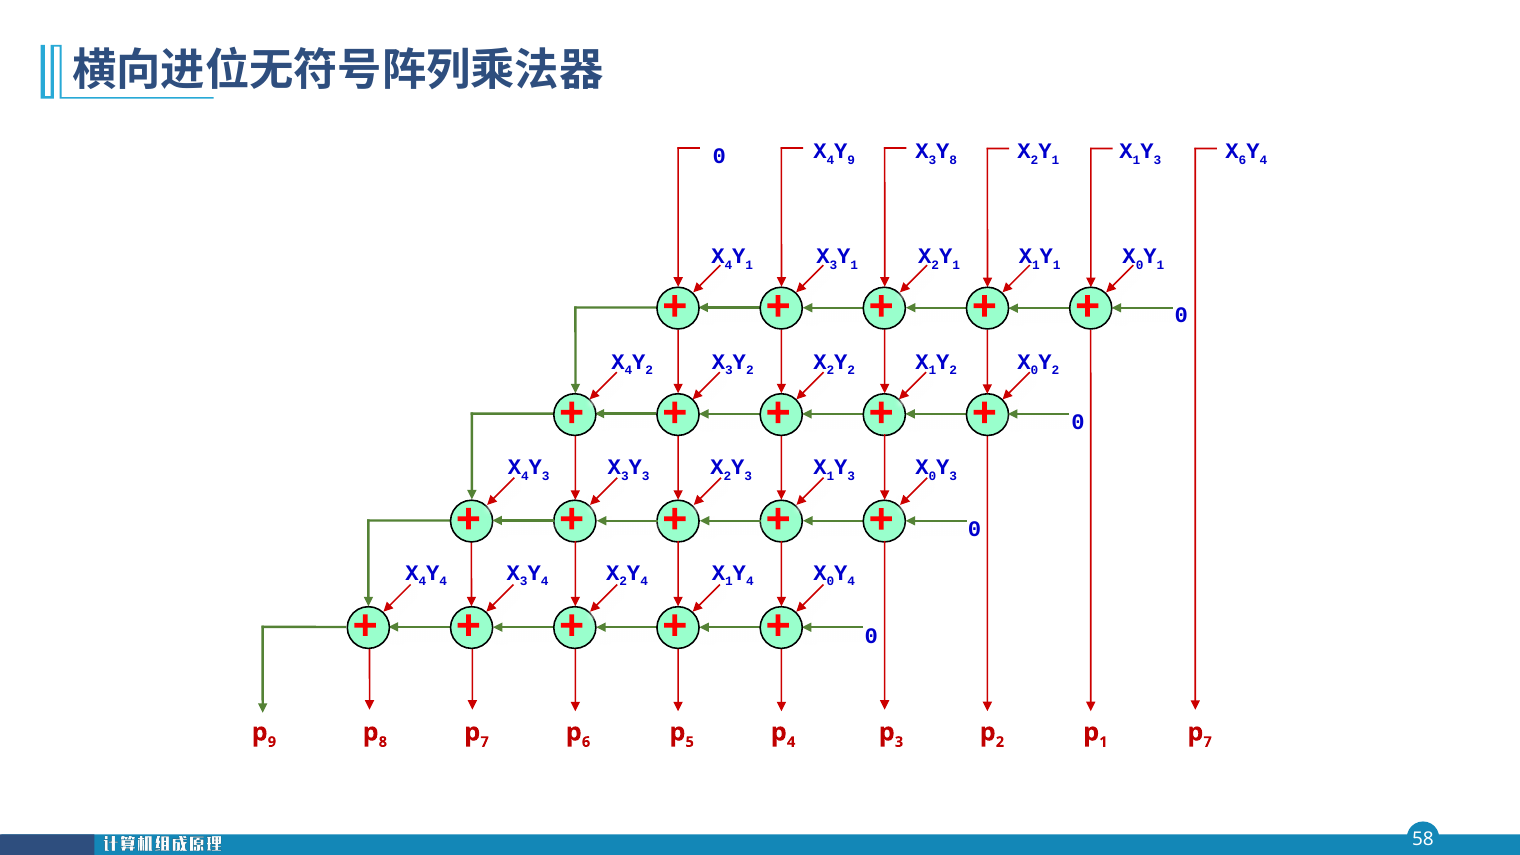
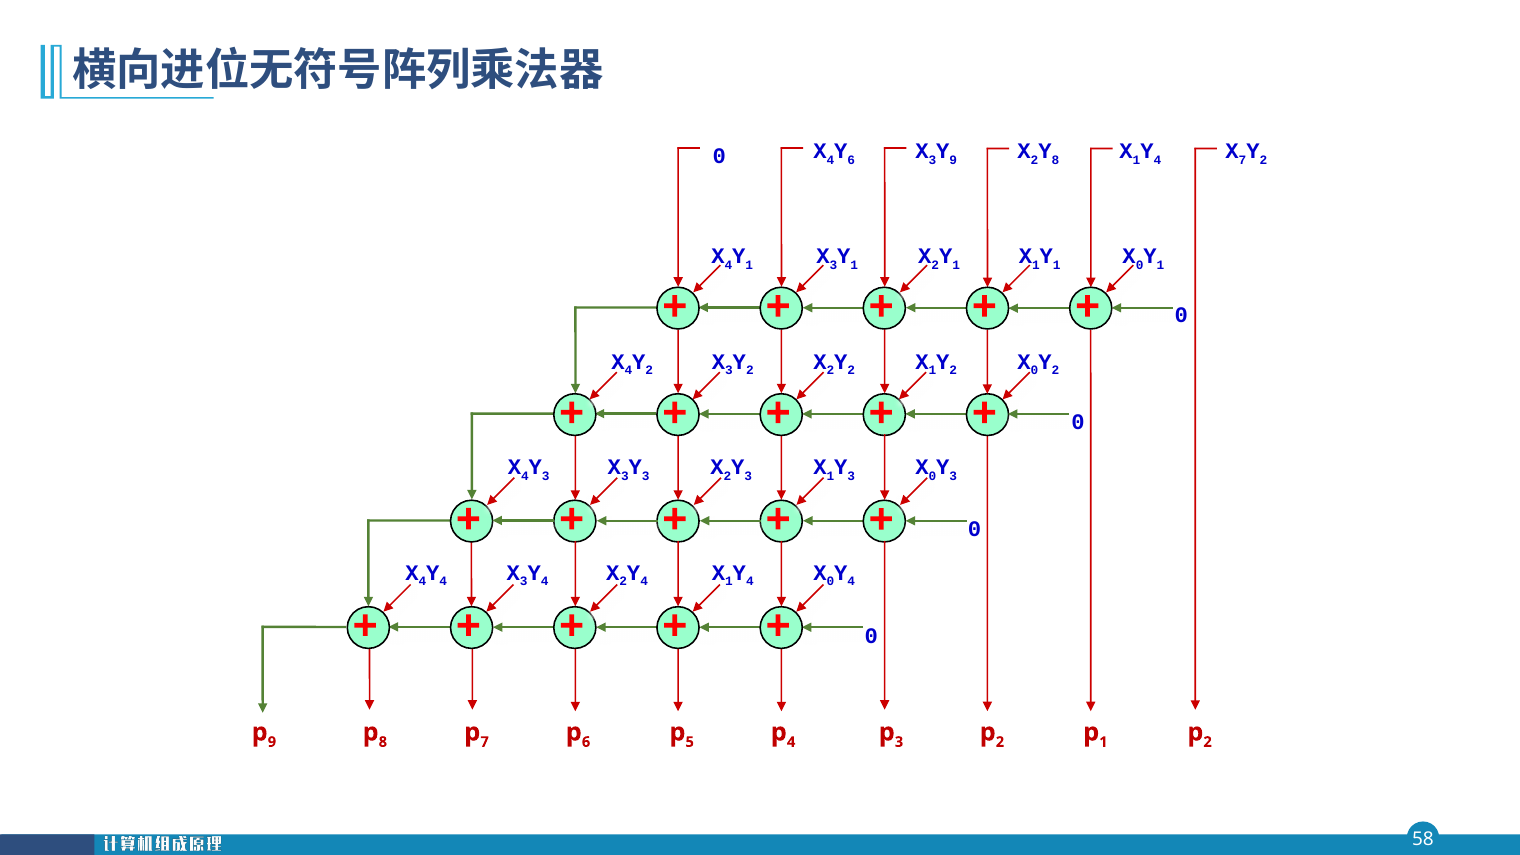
9 at (851, 160): 9 -> 6
8 at (953, 160): 8 -> 9
1 at (1055, 160): 1 -> 8
3 at (1157, 160): 3 -> 4
6 at (1243, 160): 6 -> 7
4 at (1263, 160): 4 -> 2
7 at (1208, 742): 7 -> 2
